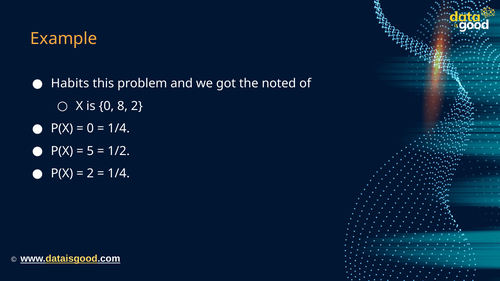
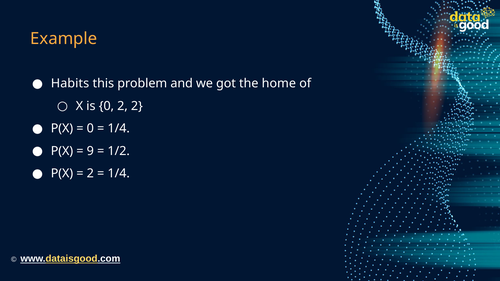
noted: noted -> home
0 8: 8 -> 2
5: 5 -> 9
